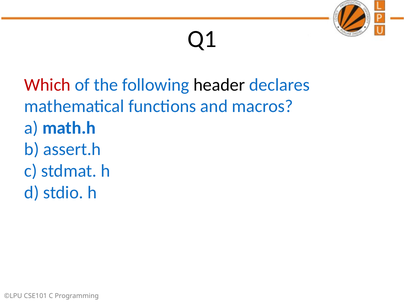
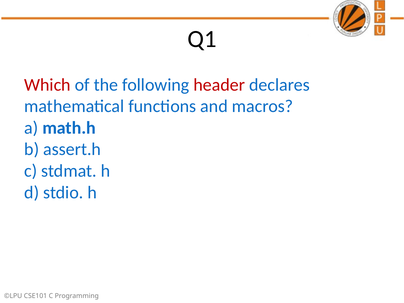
header colour: black -> red
